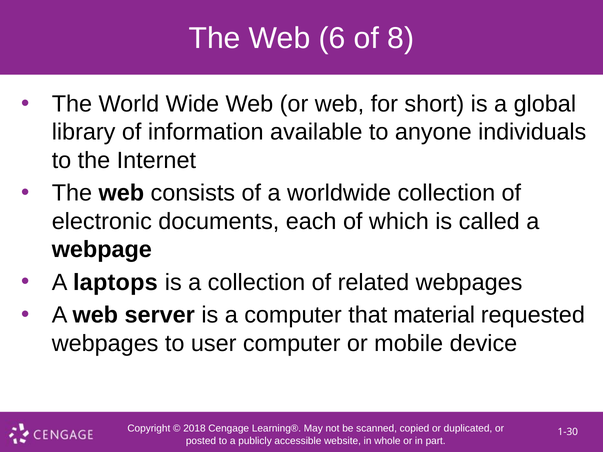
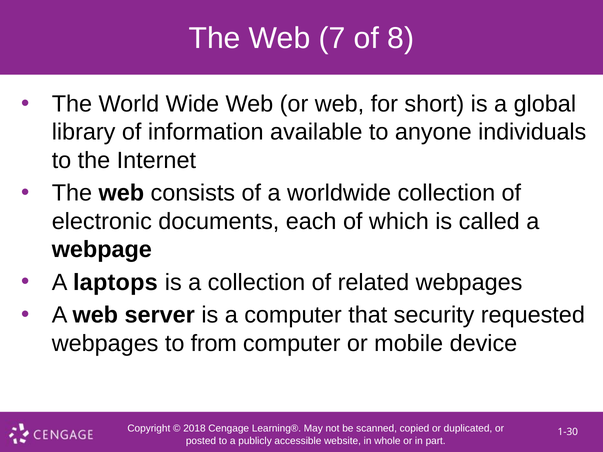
6: 6 -> 7
material: material -> security
user: user -> from
